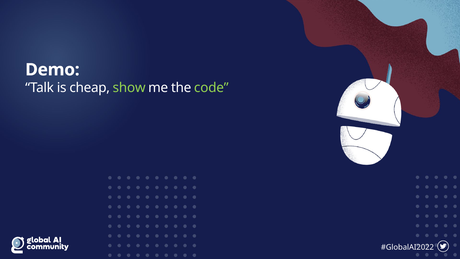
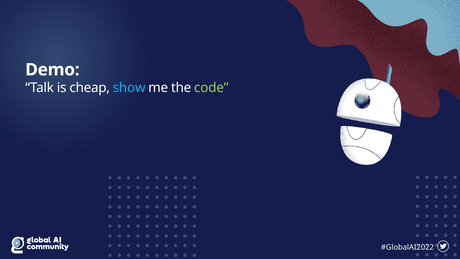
show colour: light green -> light blue
